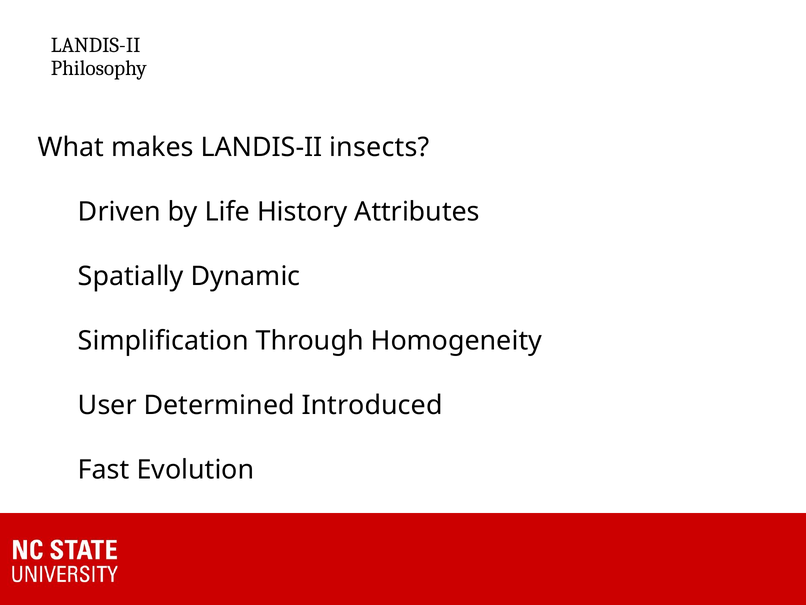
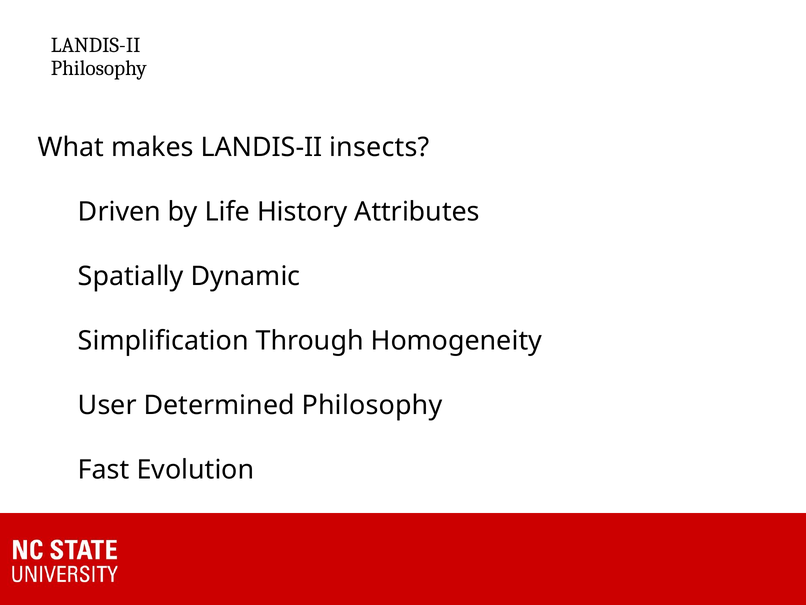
Determined Introduced: Introduced -> Philosophy
